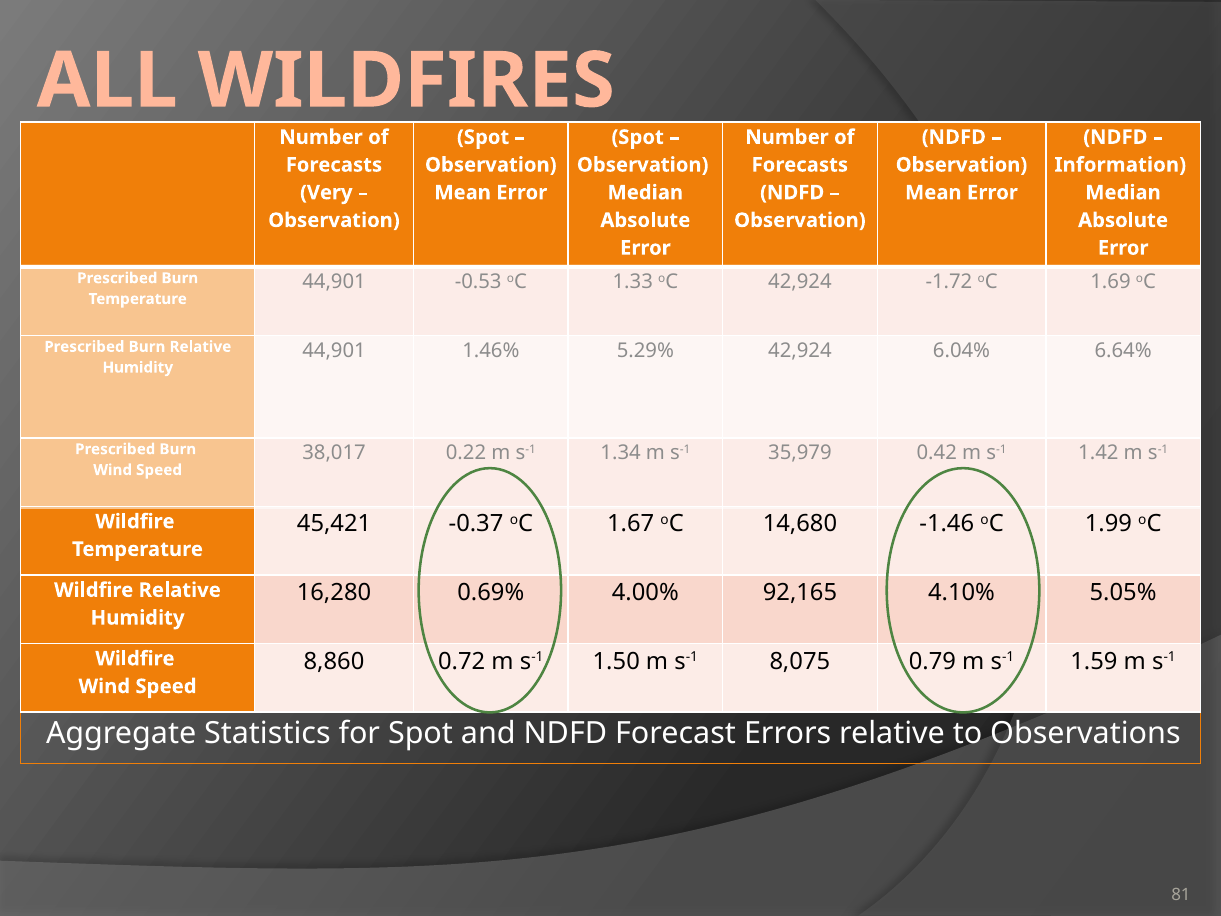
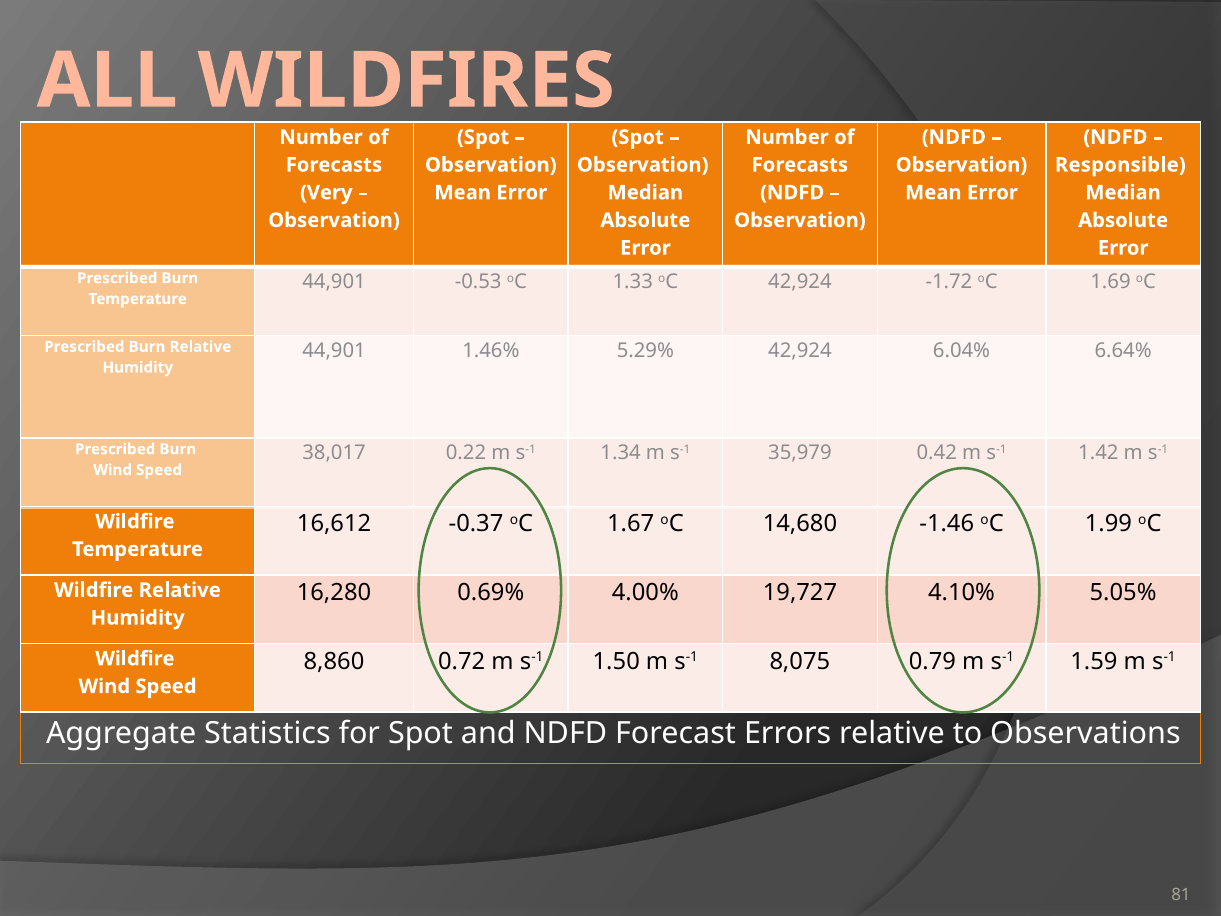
Information: Information -> Responsible
45,421: 45,421 -> 16,612
92,165: 92,165 -> 19,727
